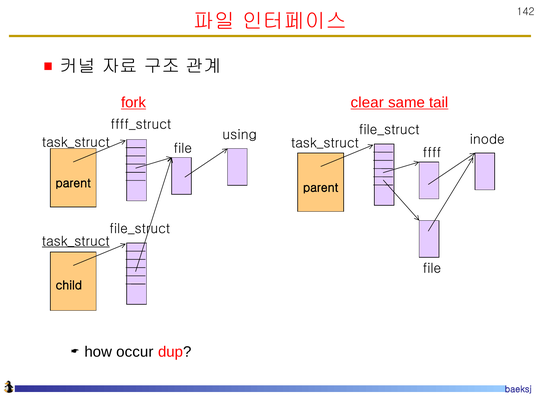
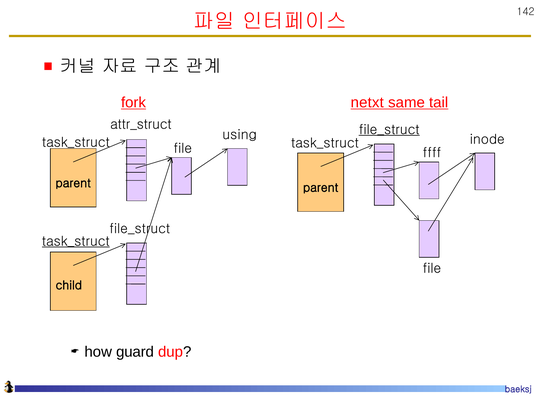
clear: clear -> netxt
ffff_struct: ffff_struct -> attr_struct
file_struct at (389, 130) underline: none -> present
occur: occur -> guard
